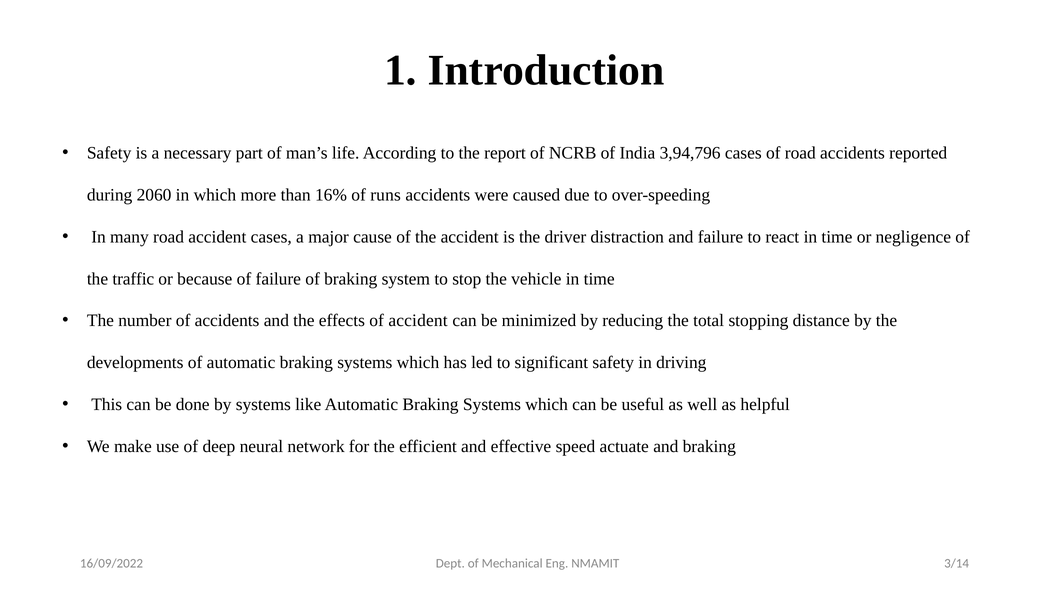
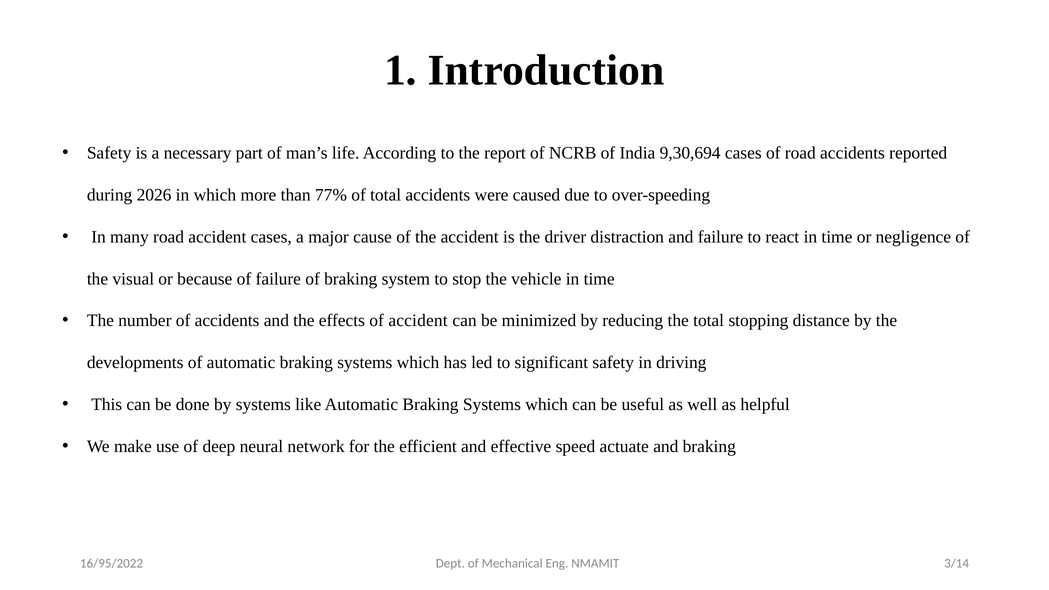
3,94,796: 3,94,796 -> 9,30,694
2060: 2060 -> 2026
16%: 16% -> 77%
of runs: runs -> total
traffic: traffic -> visual
16/09/2022: 16/09/2022 -> 16/95/2022
